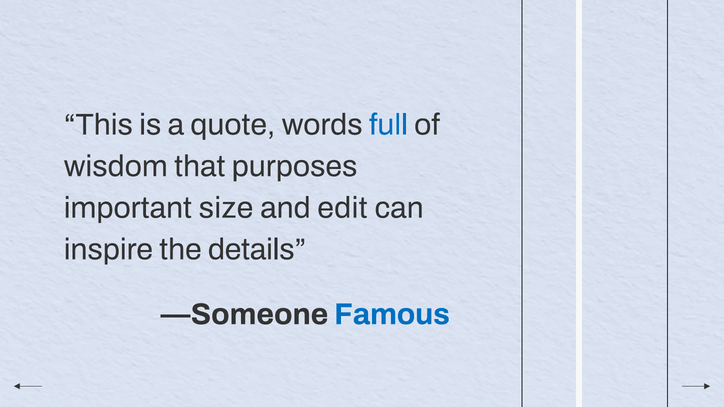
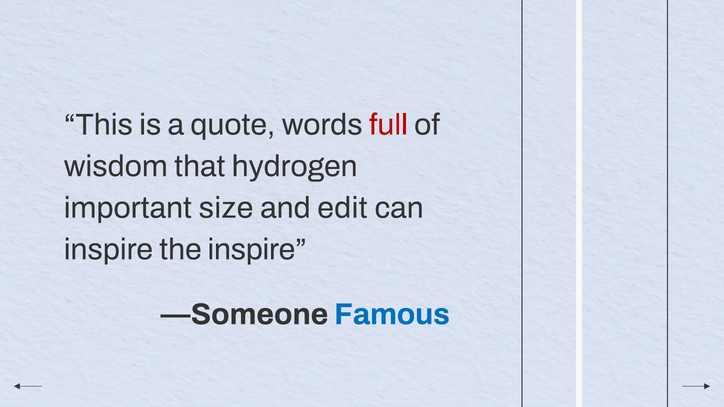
full colour: blue -> red
purposes: purposes -> hydrogen
the details: details -> inspire
